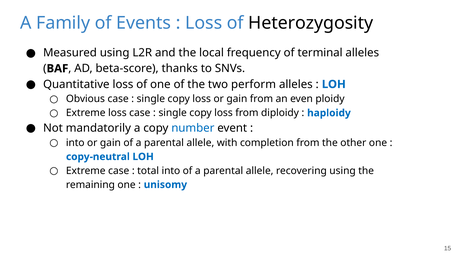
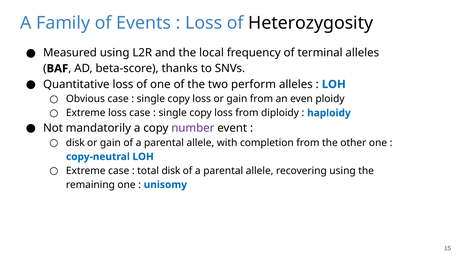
number colour: blue -> purple
into at (75, 143): into -> disk
total into: into -> disk
